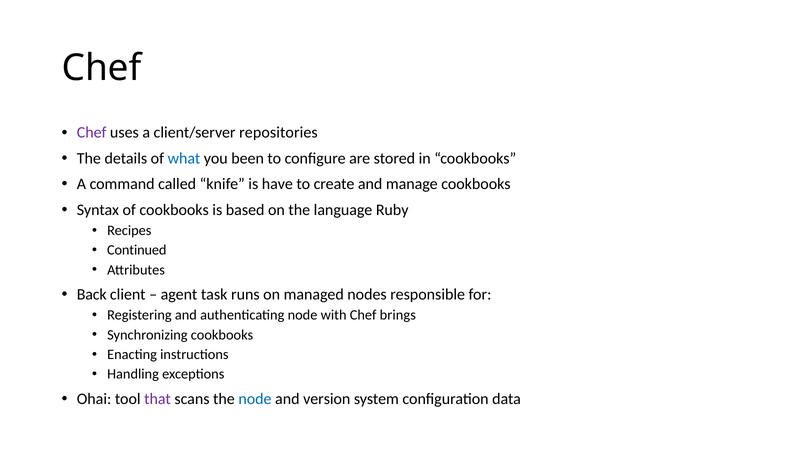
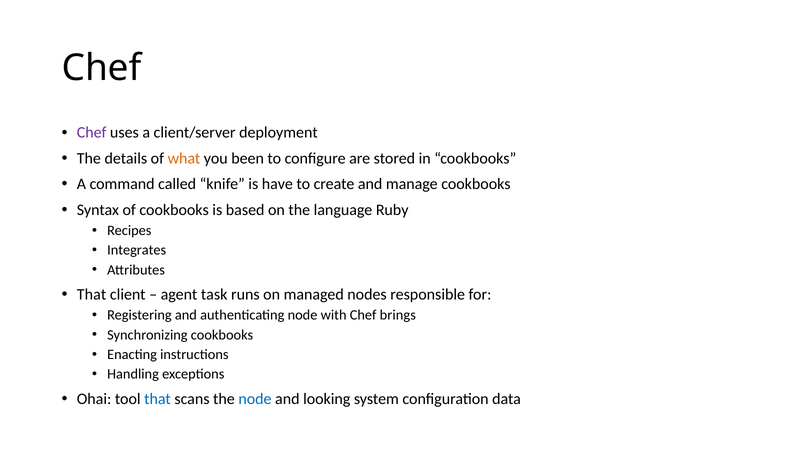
repositories: repositories -> deployment
what colour: blue -> orange
Continued: Continued -> Integrates
Back at (92, 295): Back -> That
that at (158, 399) colour: purple -> blue
version: version -> looking
